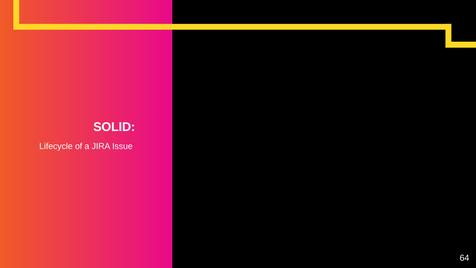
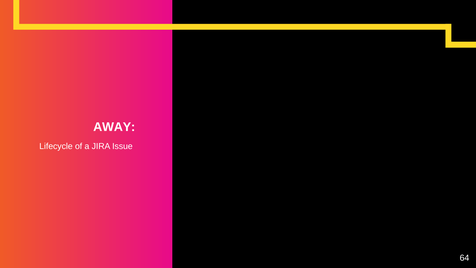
SOLID: SOLID -> AWAY
